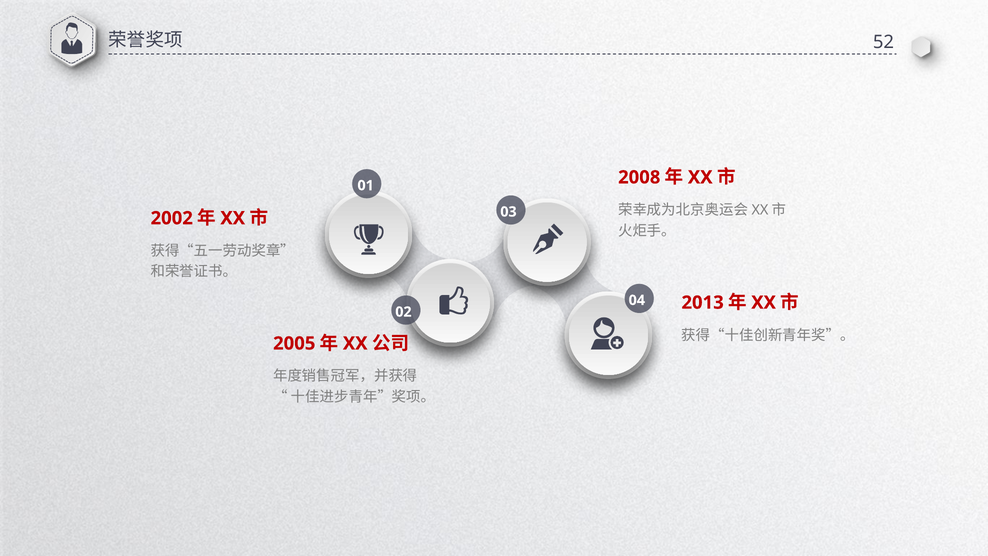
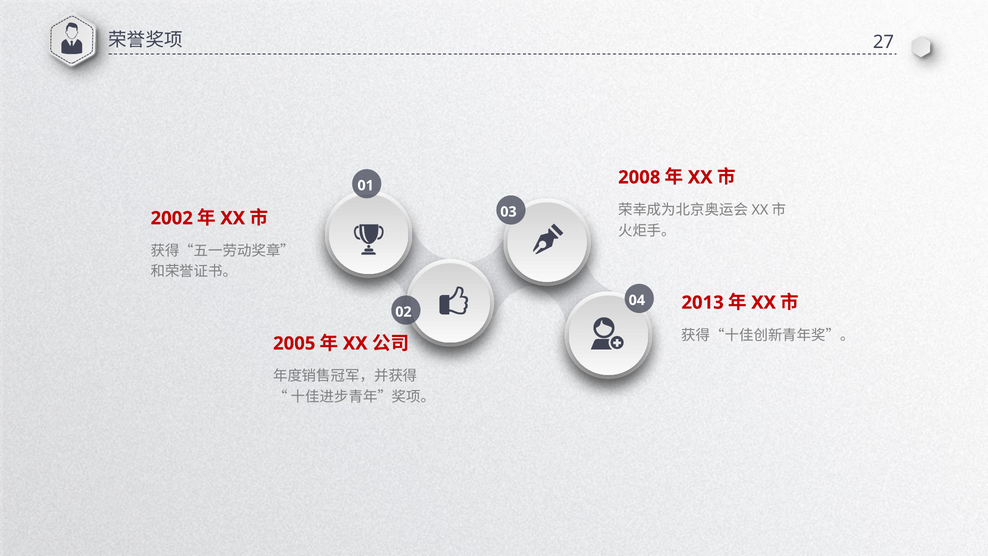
52: 52 -> 27
